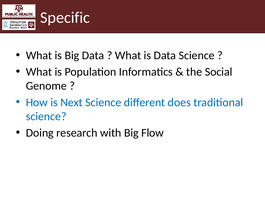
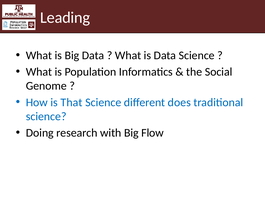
Specific: Specific -> Leading
Next: Next -> That
